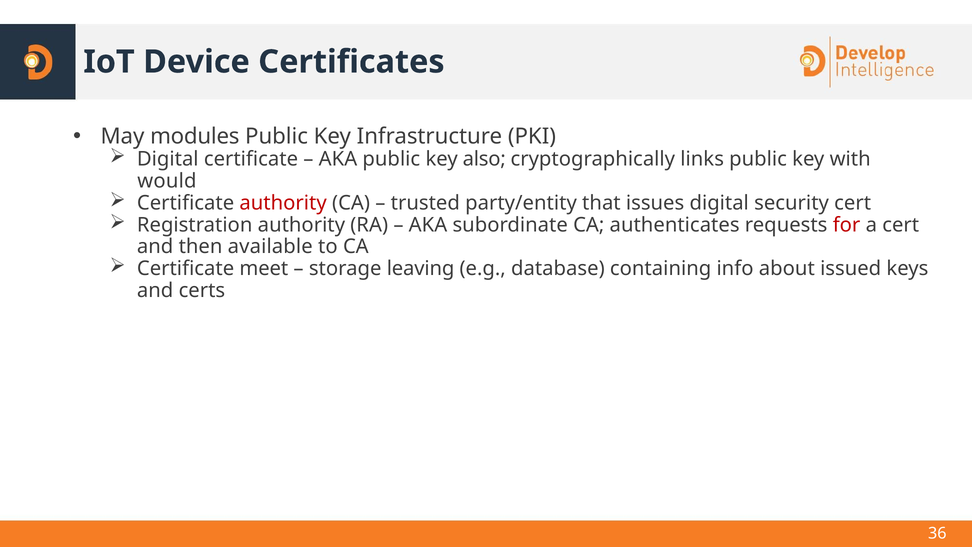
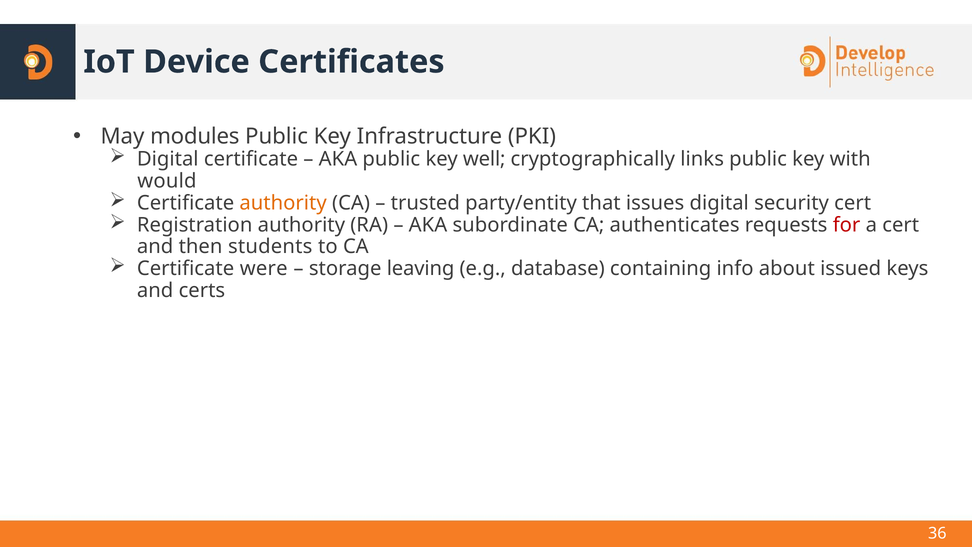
also: also -> well
authority at (283, 203) colour: red -> orange
available: available -> students
meet: meet -> were
